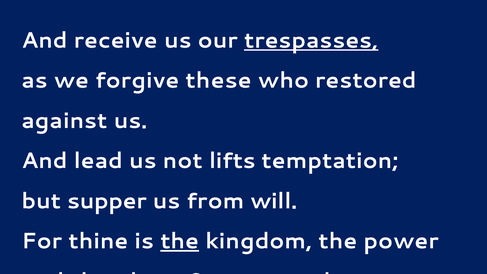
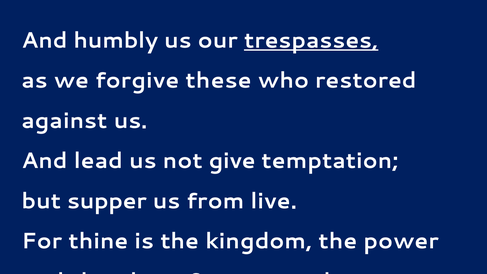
receive: receive -> humbly
lifts: lifts -> give
will: will -> live
the at (180, 241) underline: present -> none
